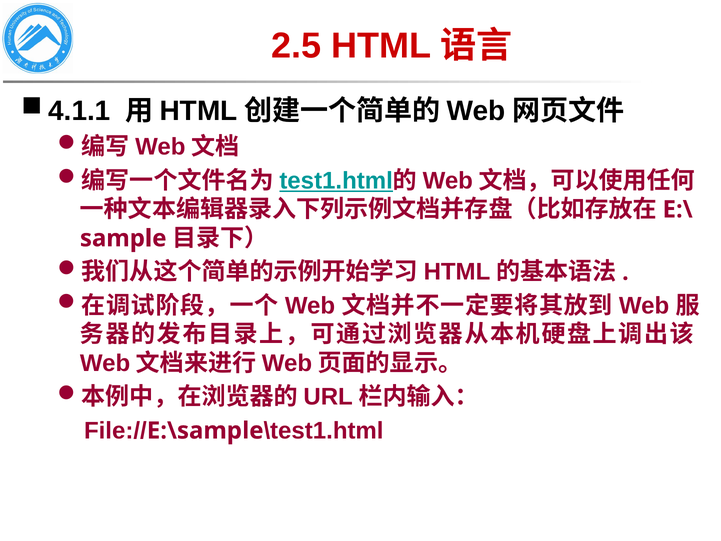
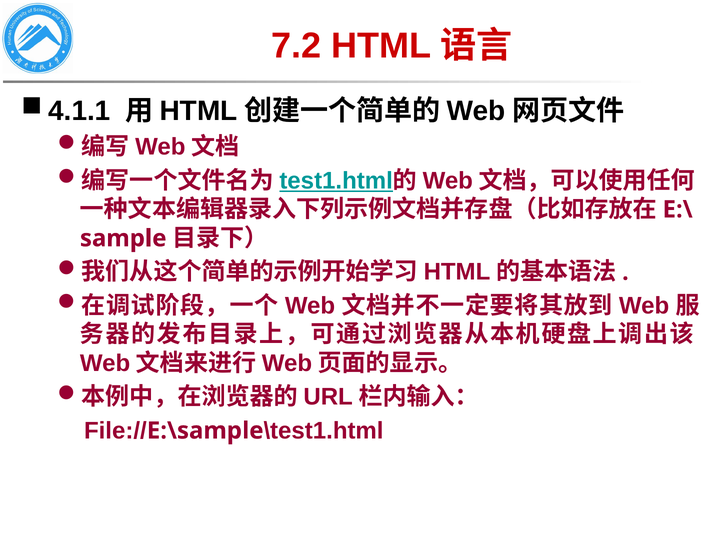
2.5: 2.5 -> 7.2
